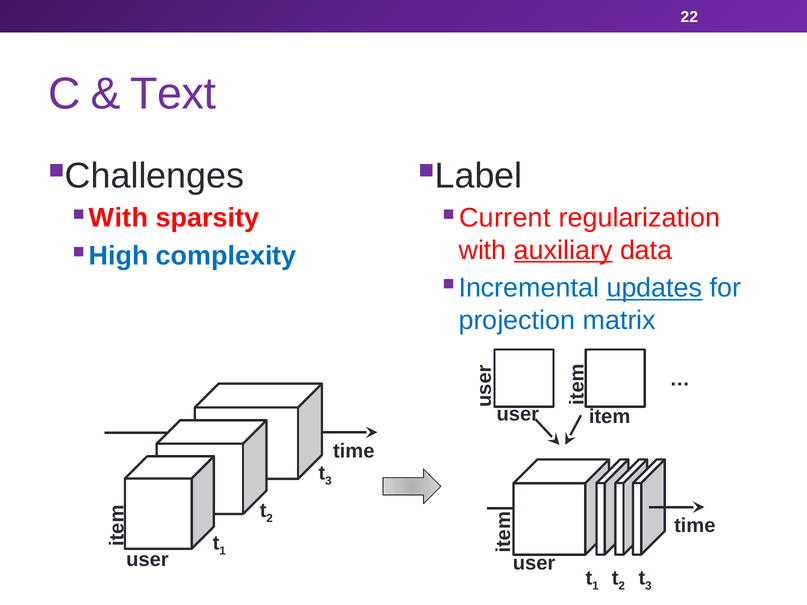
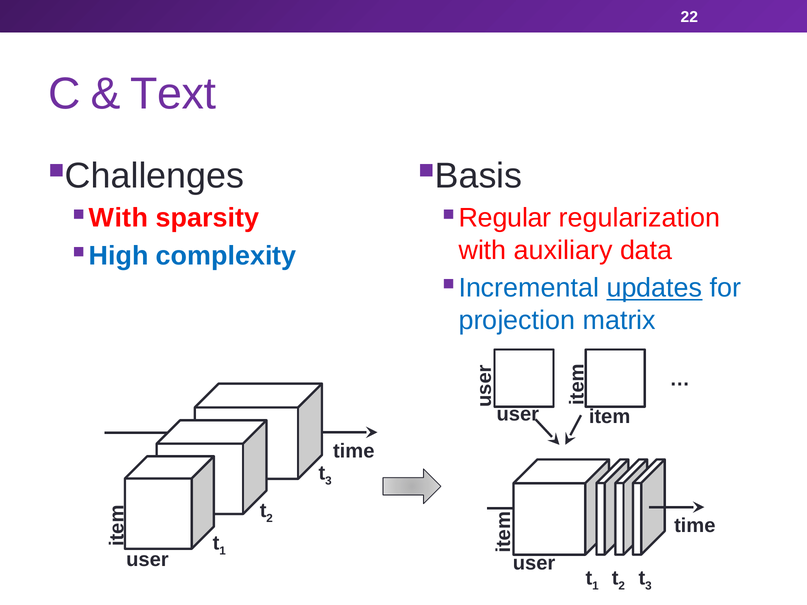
Label: Label -> Basis
Current: Current -> Regular
auxiliary underline: present -> none
